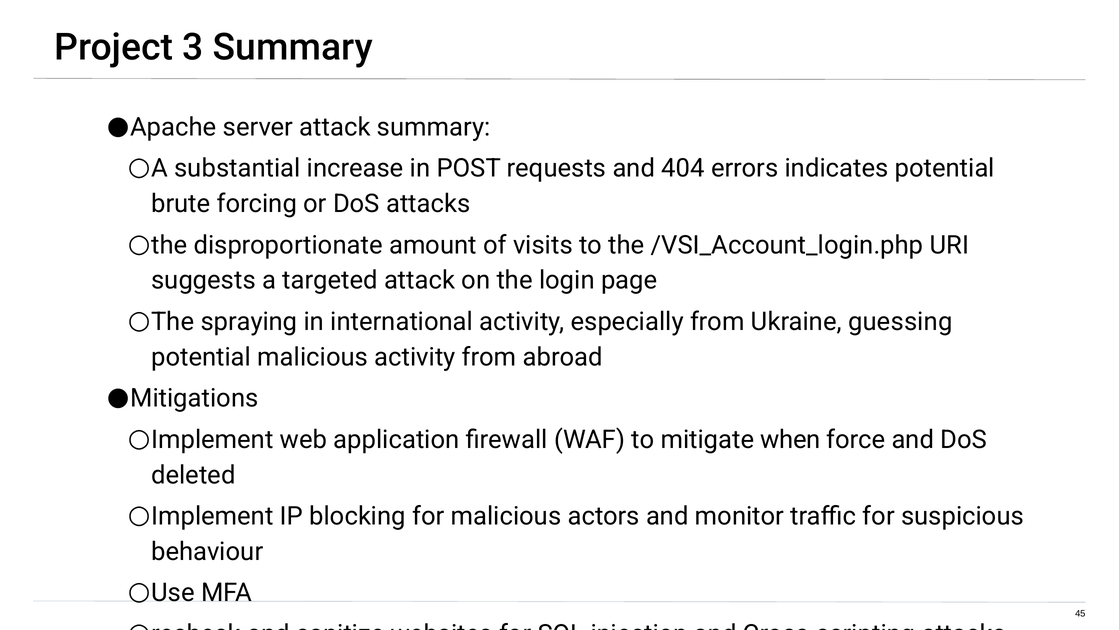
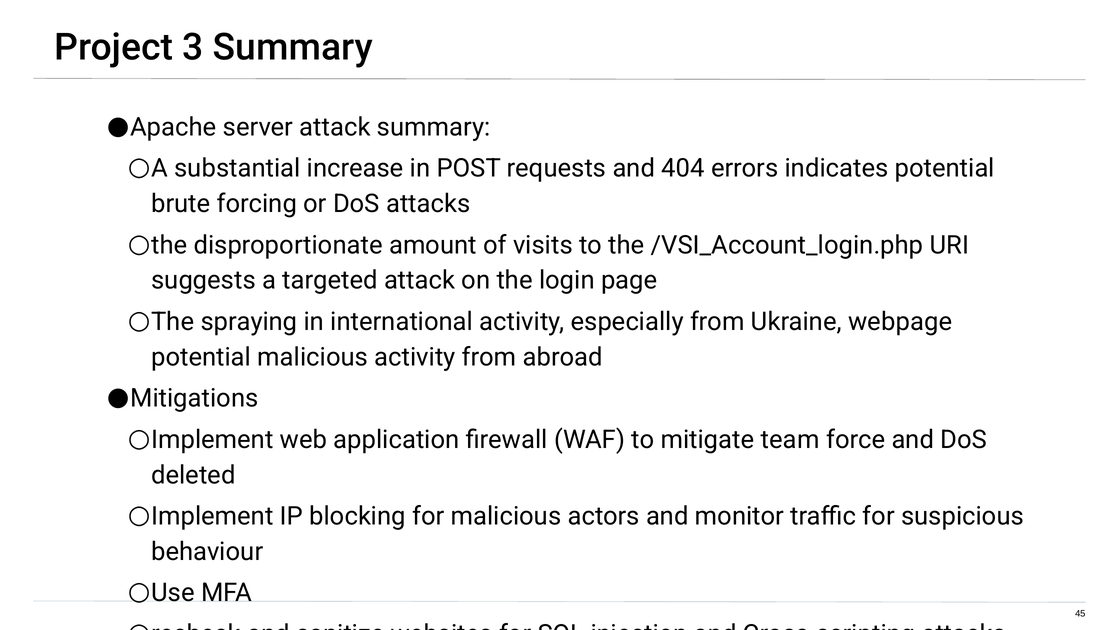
guessing: guessing -> webpage
when: when -> team
